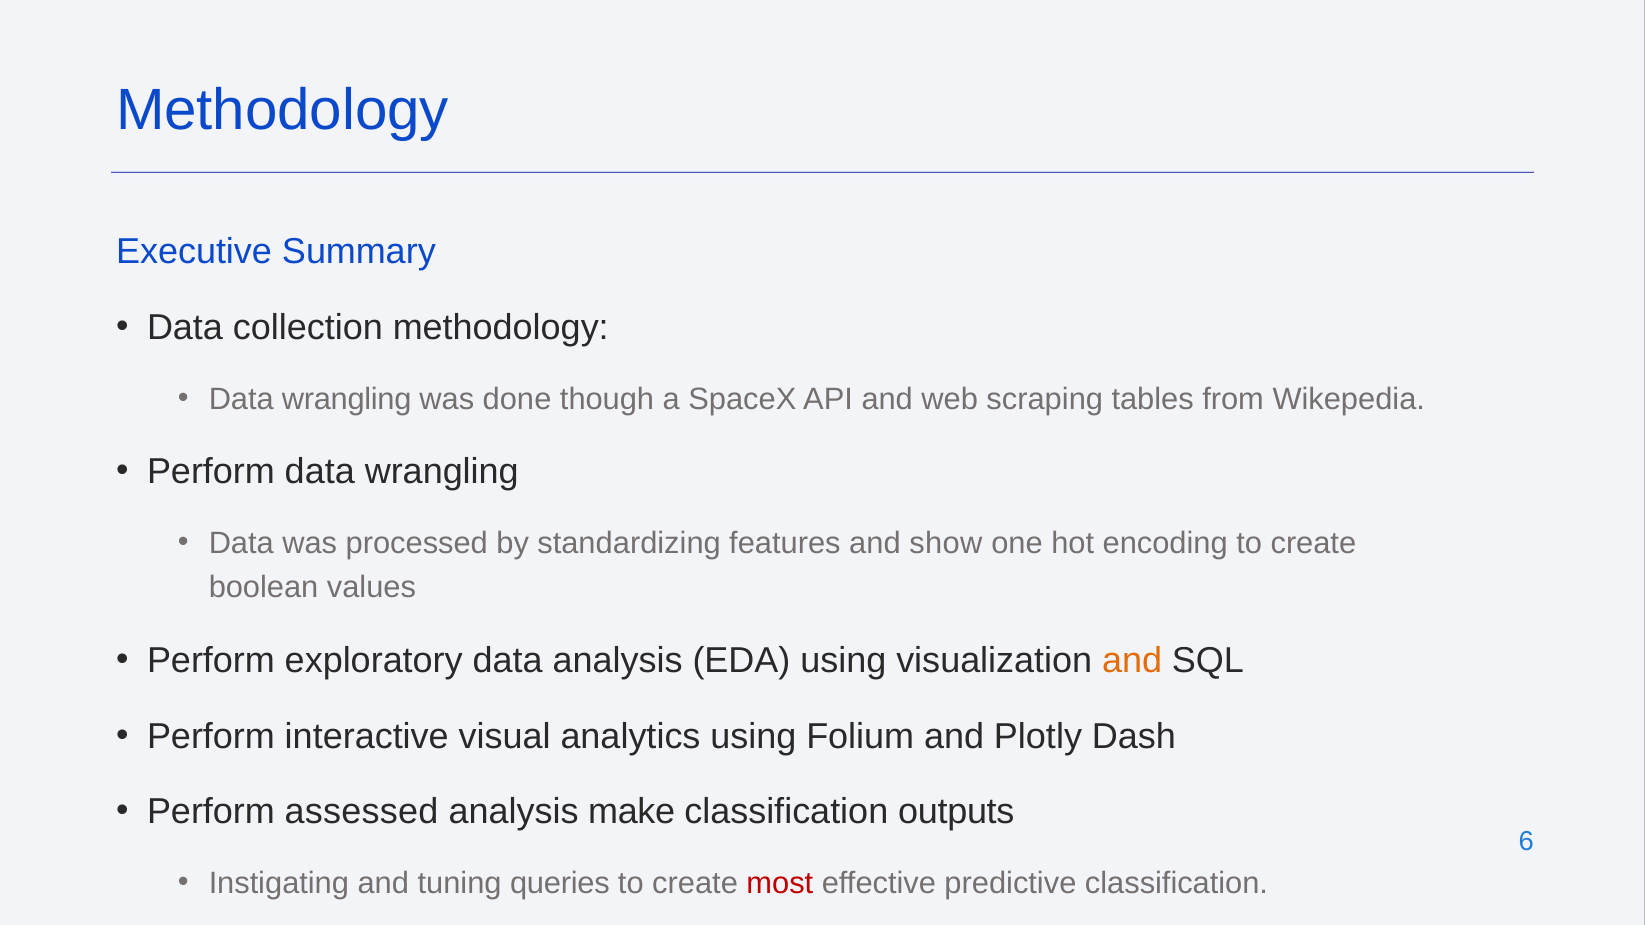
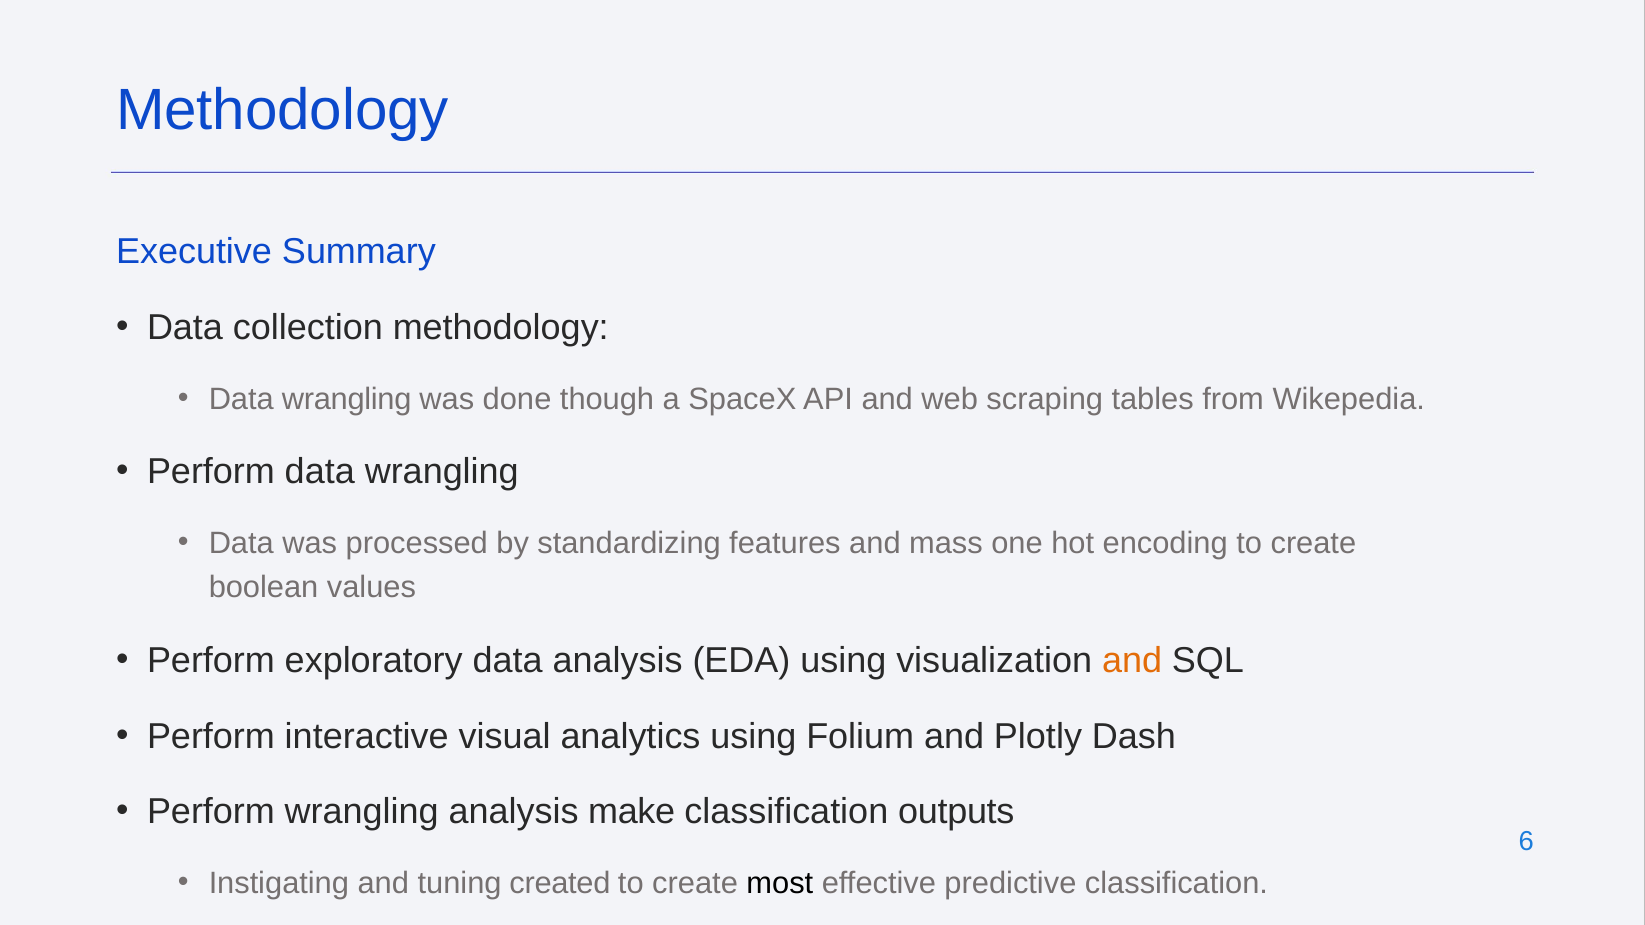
show: show -> mass
Perform assessed: assessed -> wrangling
queries: queries -> created
most colour: red -> black
